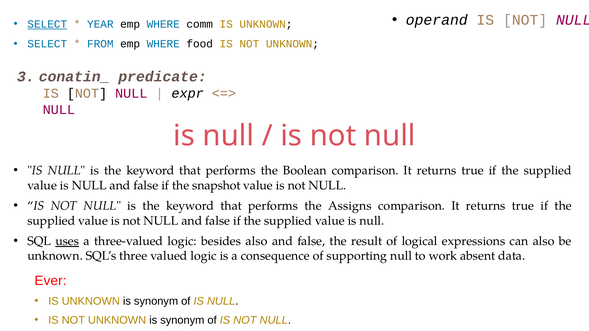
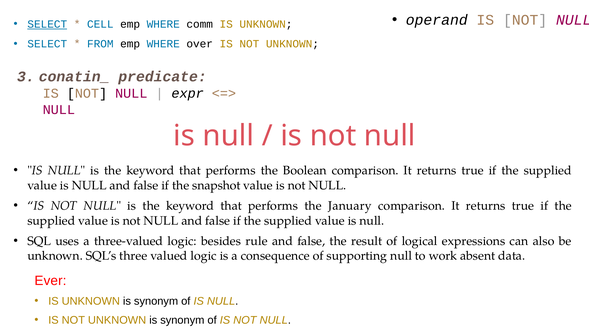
YEAR: YEAR -> CELL
food: food -> over
Assigns: Assigns -> January
uses underline: present -> none
besides also: also -> rule
